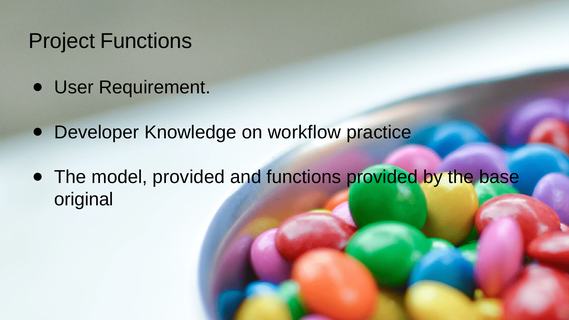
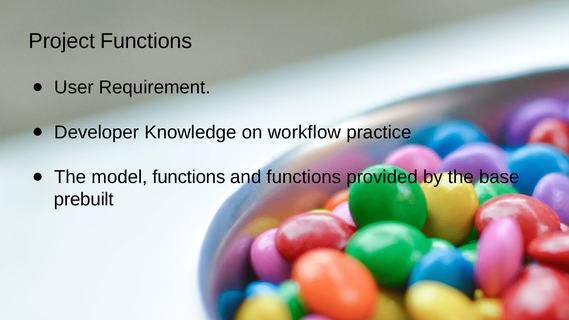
model provided: provided -> functions
original: original -> prebuilt
